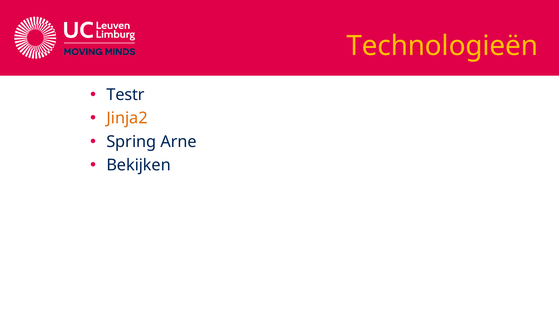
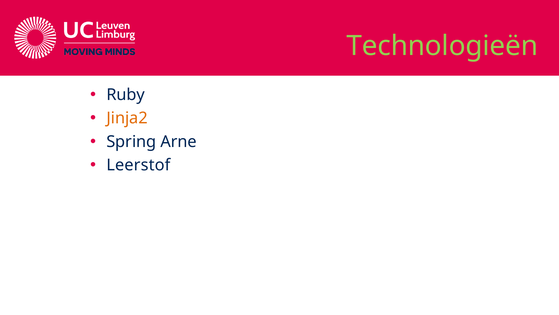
Technologieën colour: yellow -> light green
Testr: Testr -> Ruby
Bekijken: Bekijken -> Leerstof
